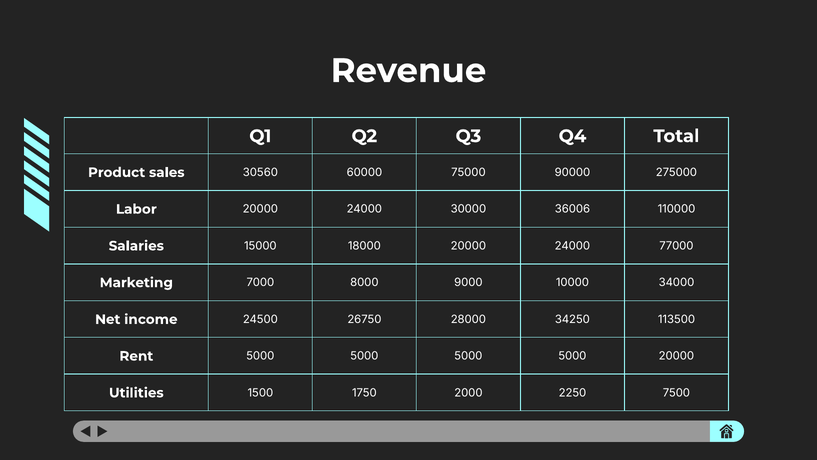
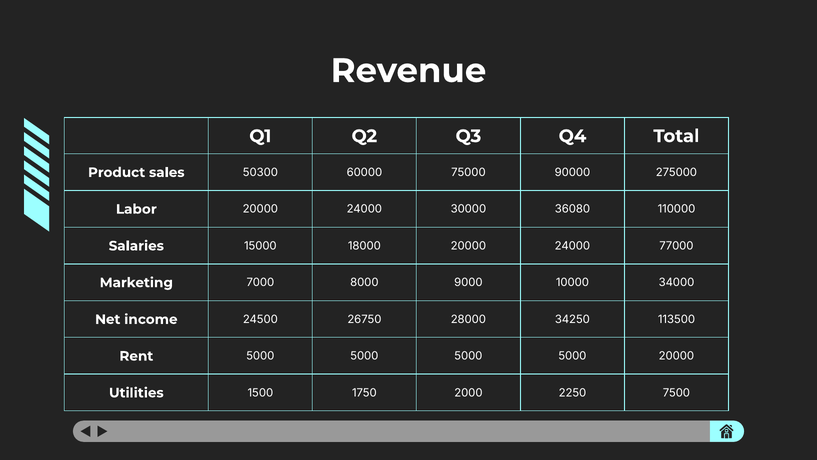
30560: 30560 -> 50300
36006: 36006 -> 36080
